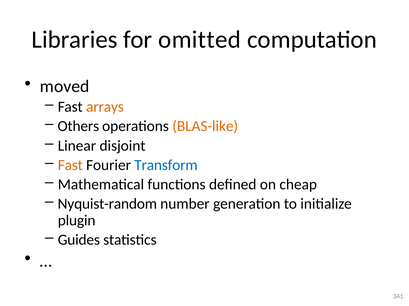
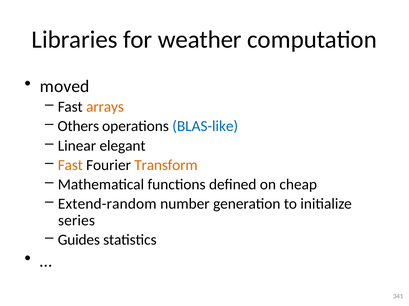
omitted: omitted -> weather
BLAS-like colour: orange -> blue
disjoint: disjoint -> elegant
Transform colour: blue -> orange
Nyquist-random: Nyquist-random -> Extend-random
plugin: plugin -> series
